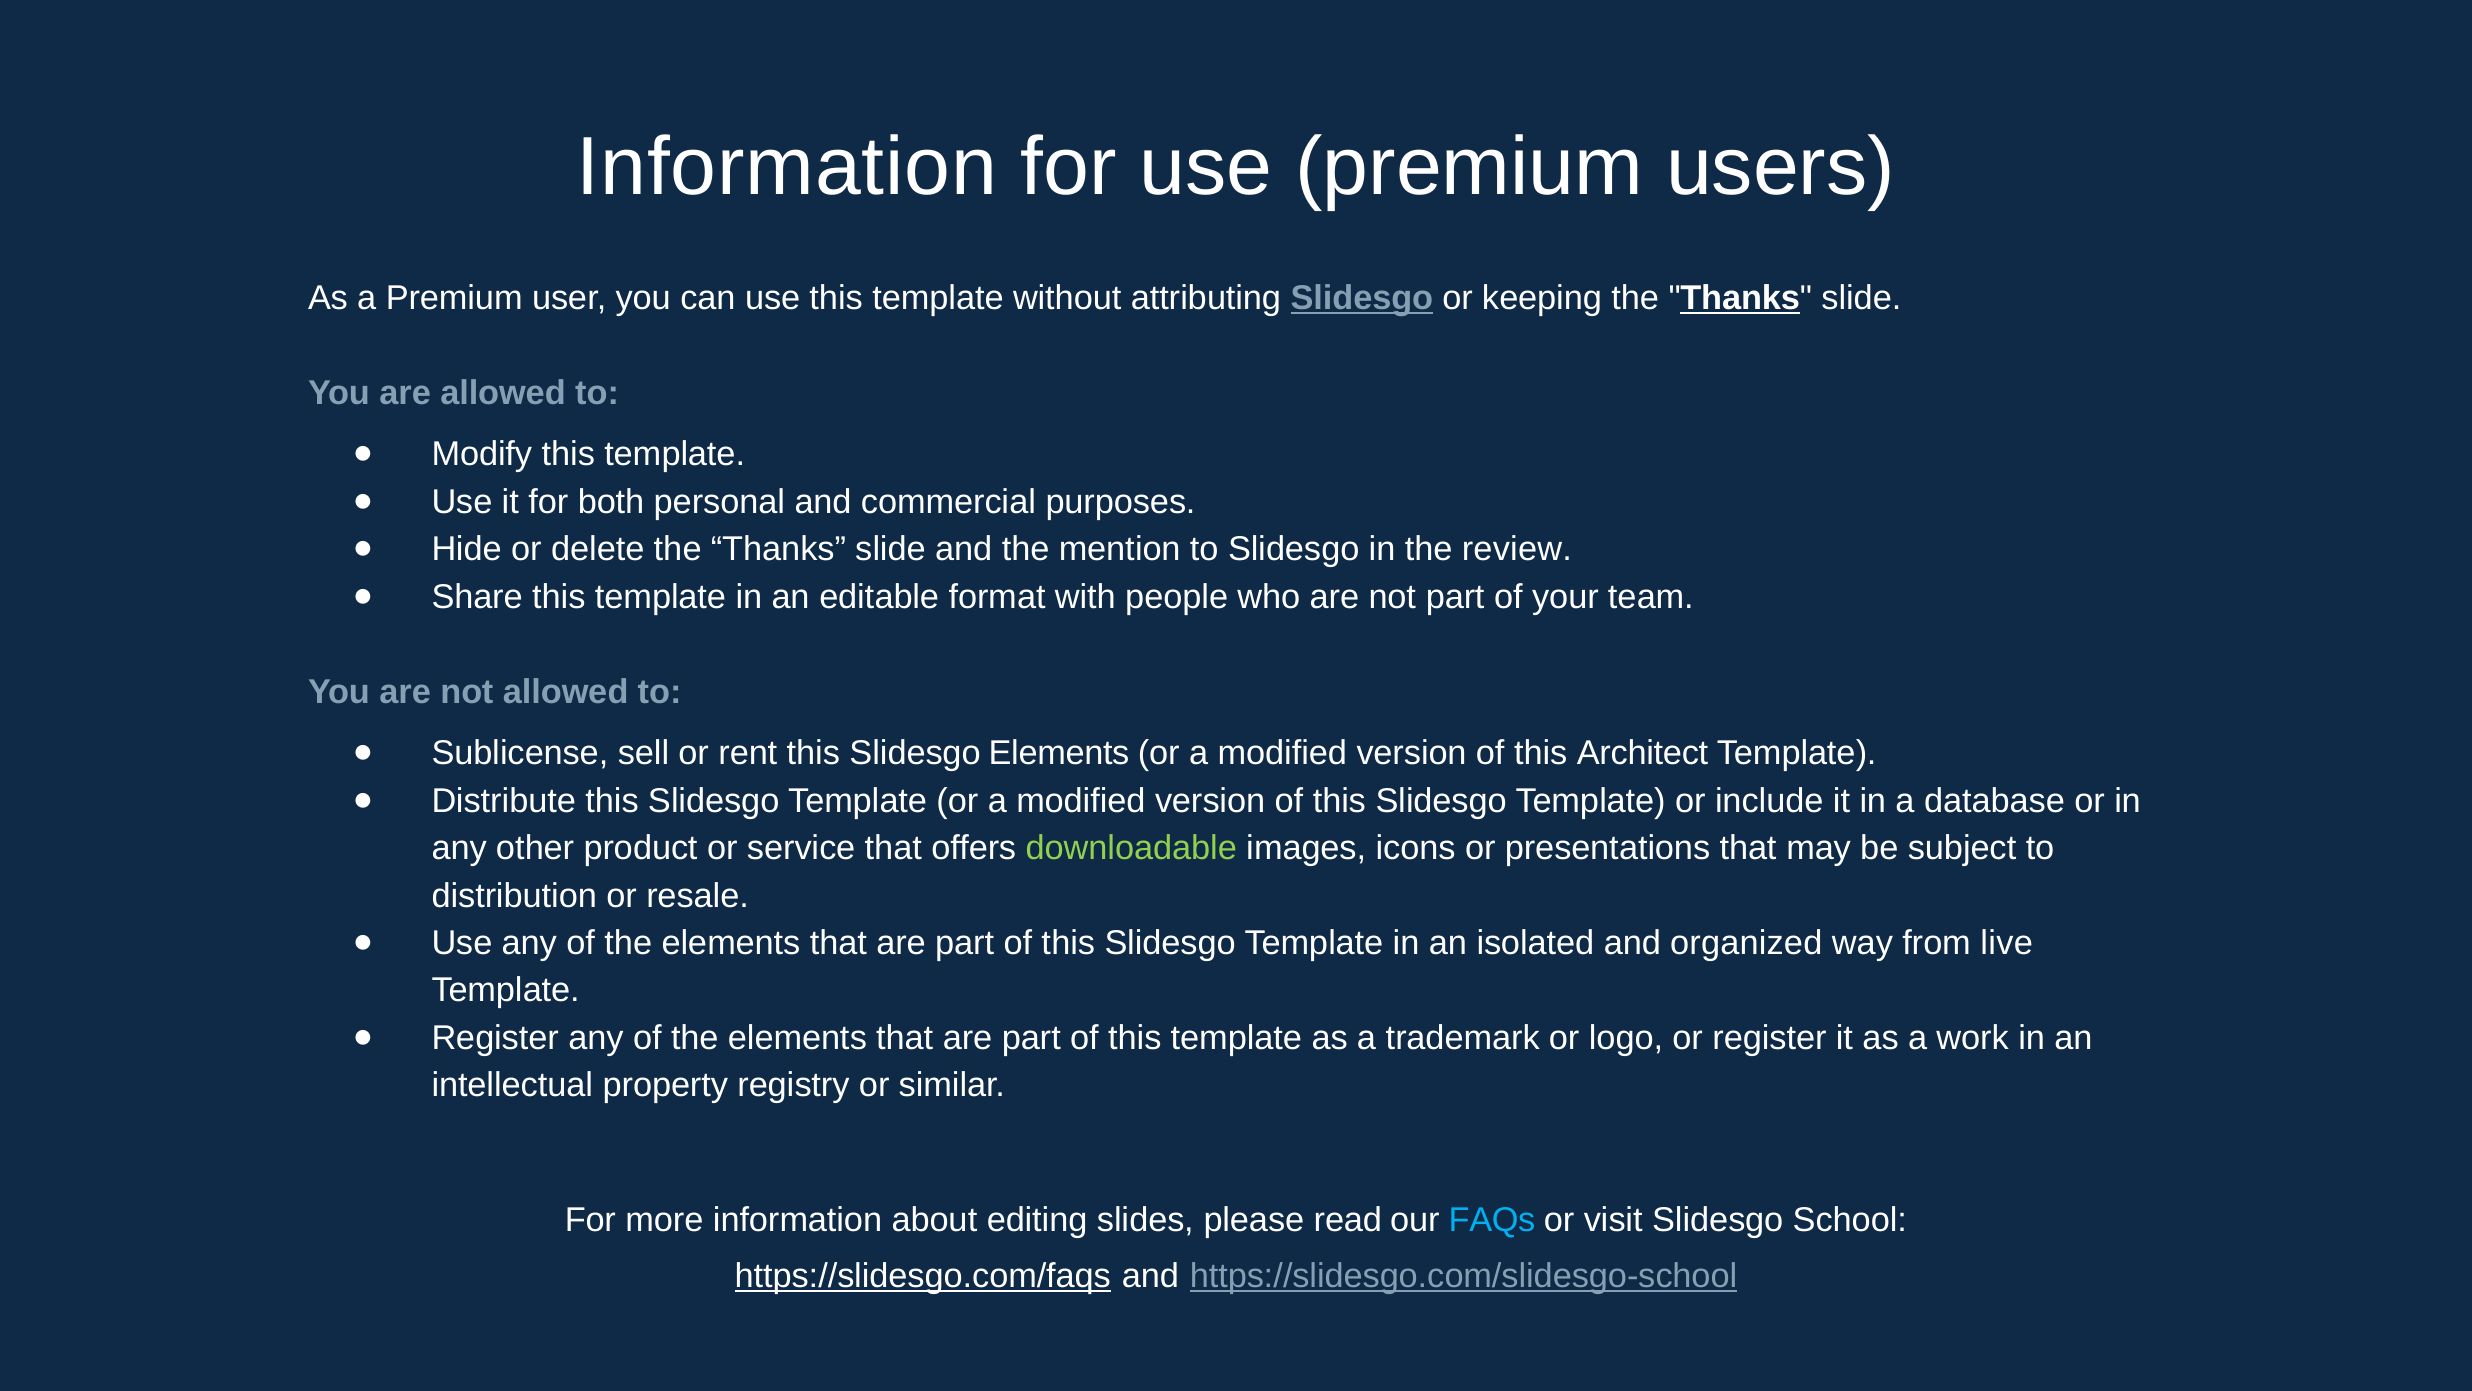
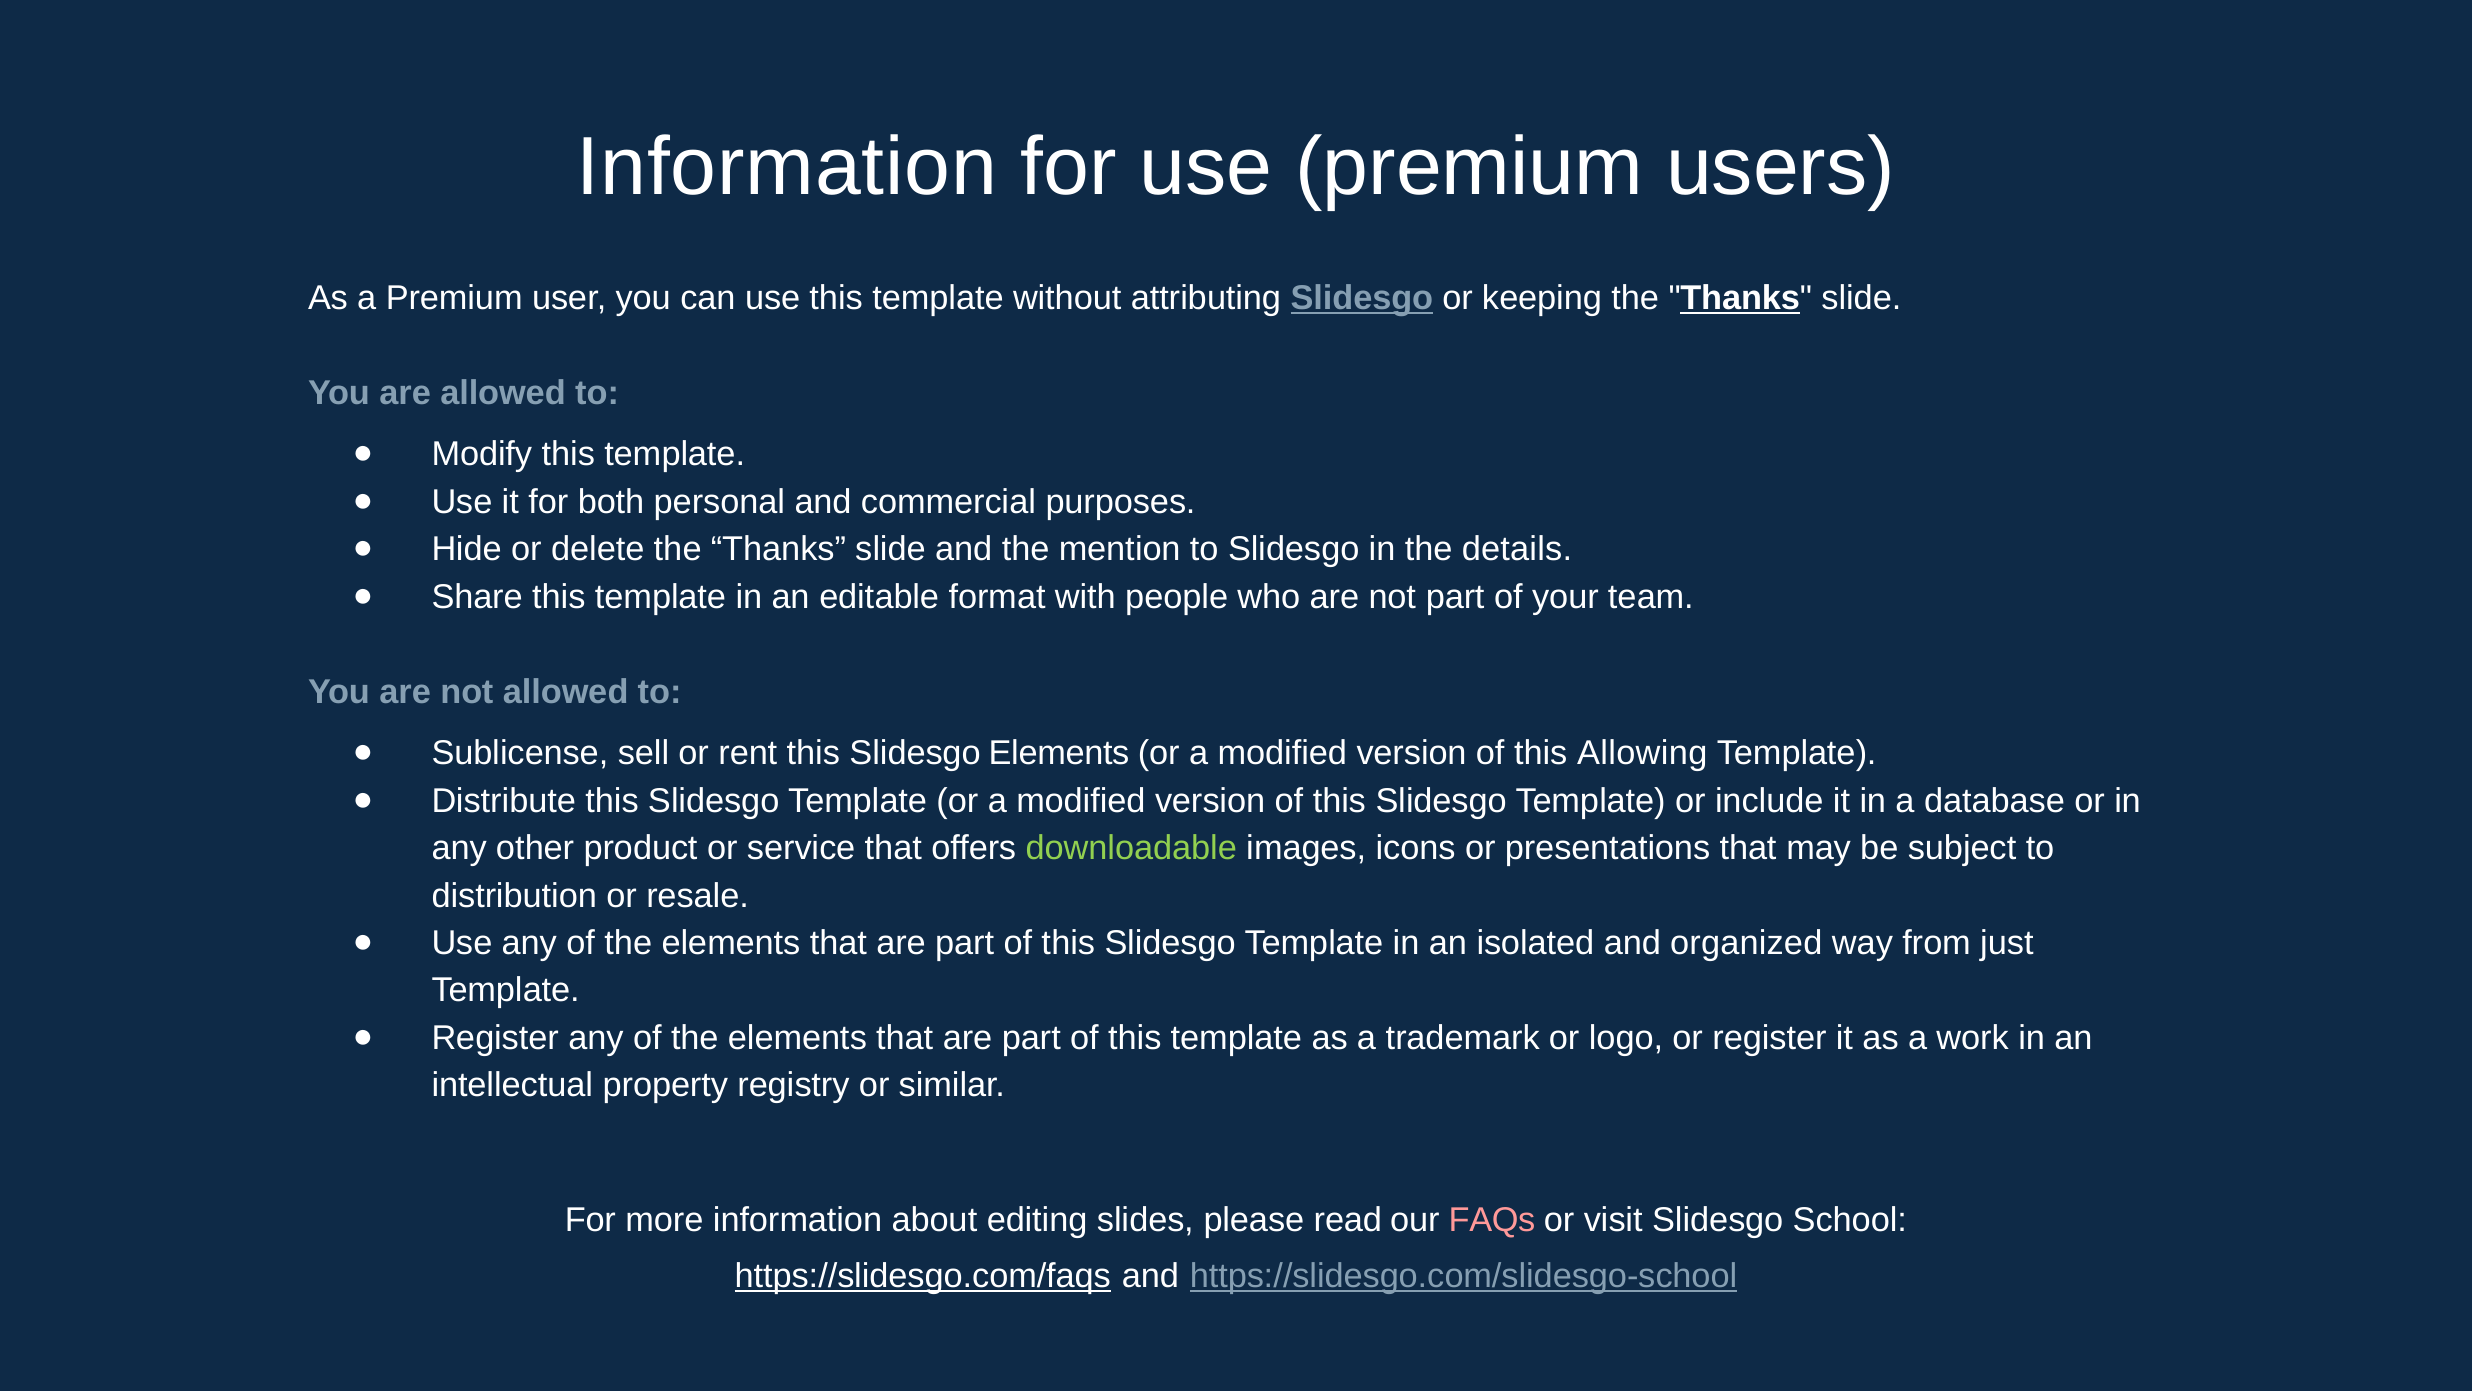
review: review -> details
Architect: Architect -> Allowing
live: live -> just
FAQs colour: light blue -> pink
